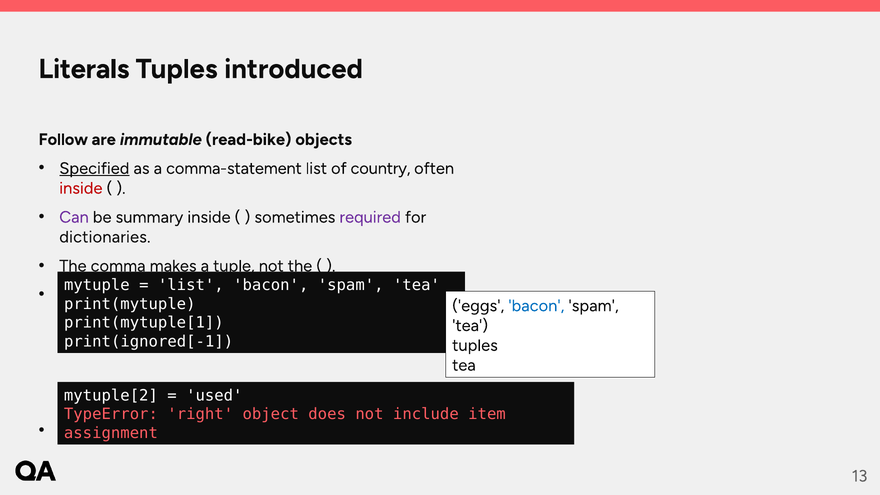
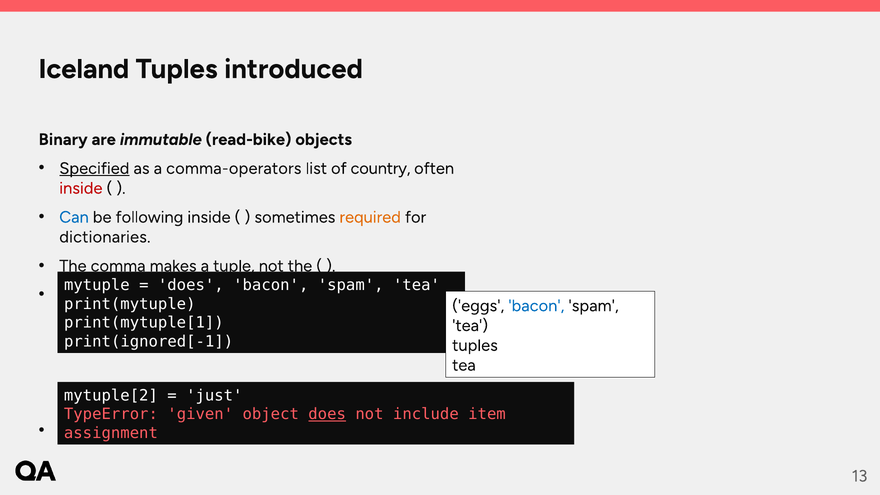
Literals: Literals -> Iceland
Follow: Follow -> Binary
comma-statement: comma-statement -> comma-operators
Can at (74, 217) colour: purple -> blue
summary: summary -> following
required colour: purple -> orange
list at (191, 285): list -> does
used: used -> just
right: right -> given
does at (327, 414) underline: none -> present
